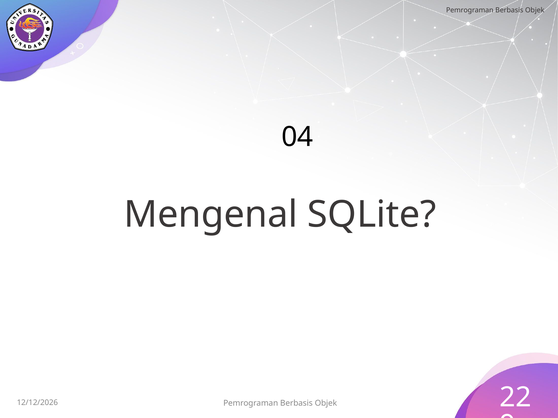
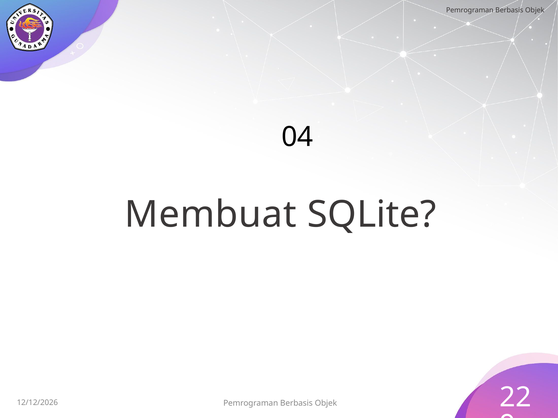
Mengenal: Mengenal -> Membuat
